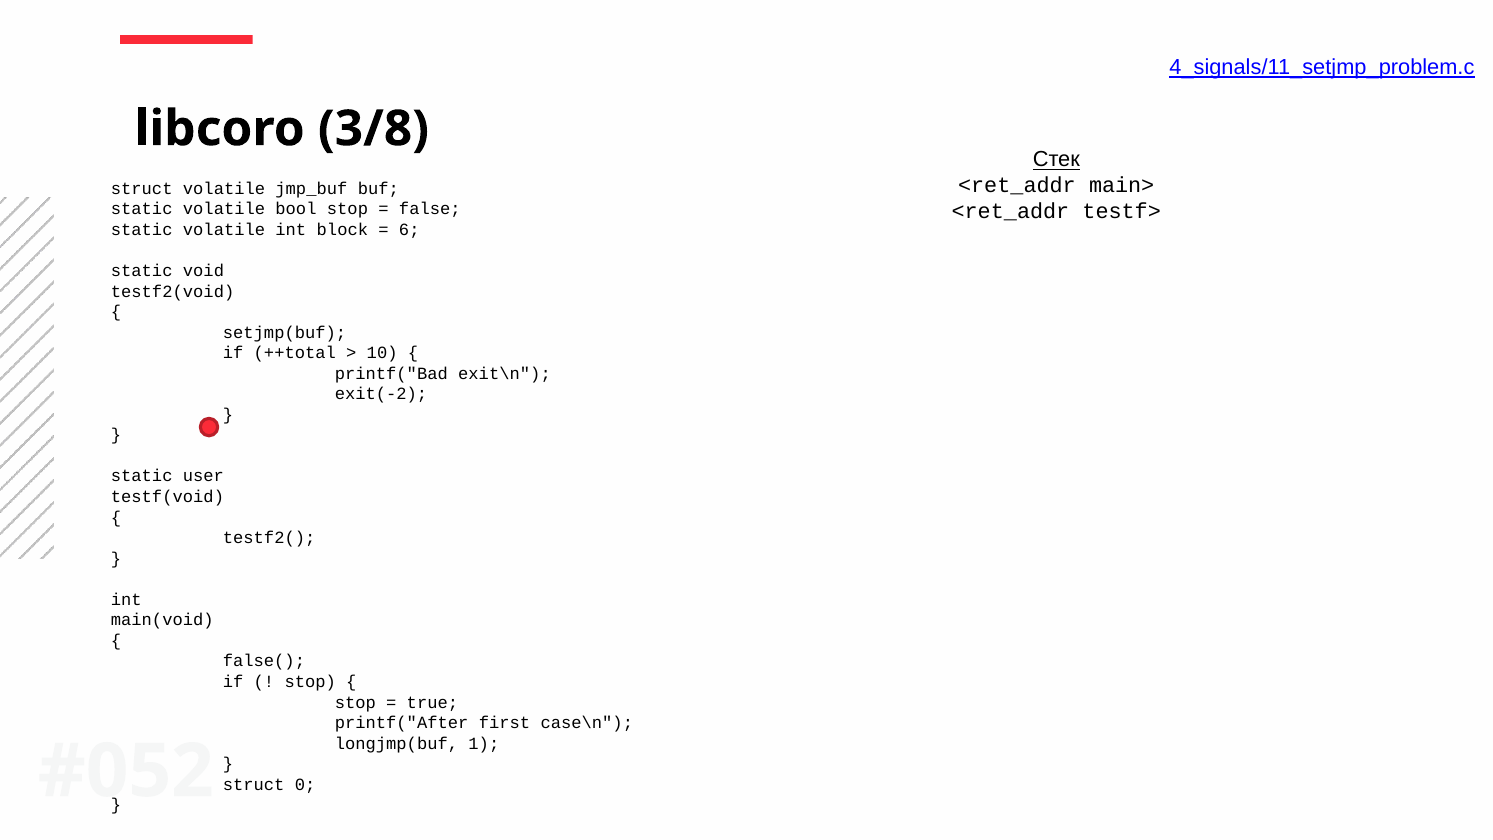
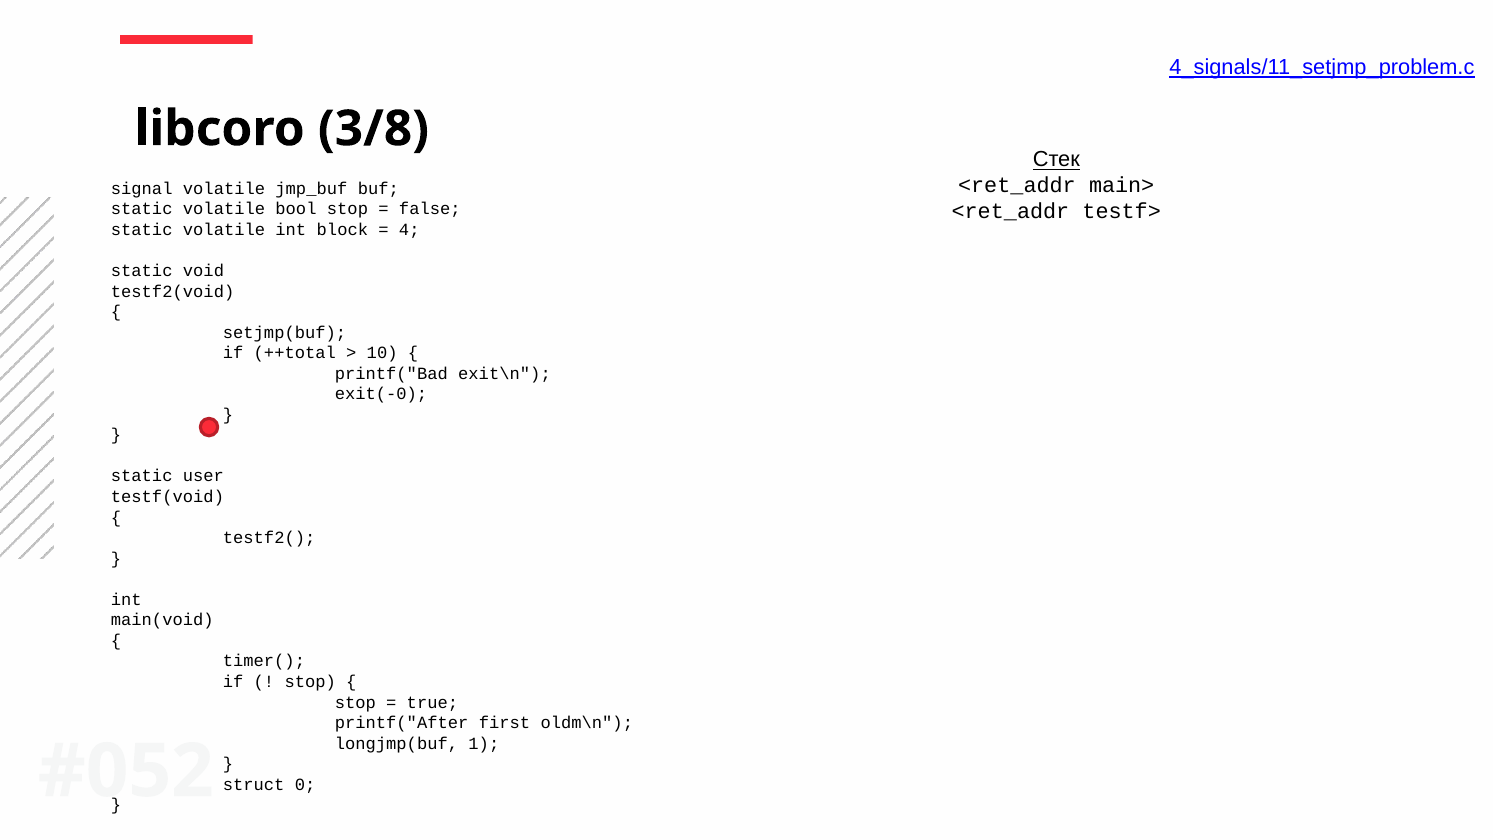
struct at (142, 189): struct -> signal
6: 6 -> 4
exit(-2: exit(-2 -> exit(-0
false(: false( -> timer(
case\n: case\n -> oldm\n
